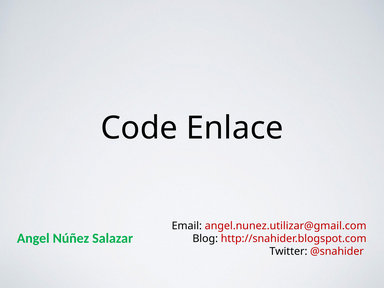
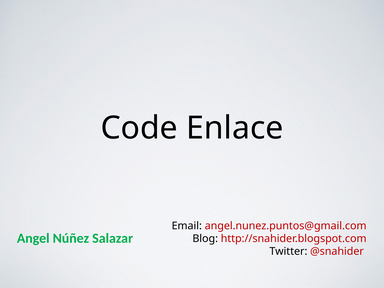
angel.nunez.utilizar@gmail.com: angel.nunez.utilizar@gmail.com -> angel.nunez.puntos@gmail.com
